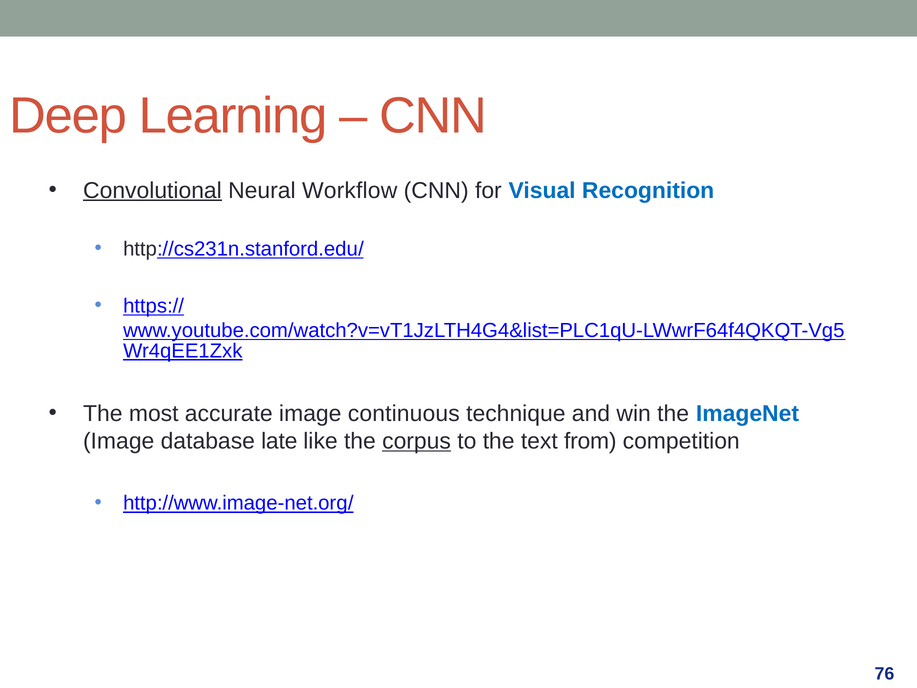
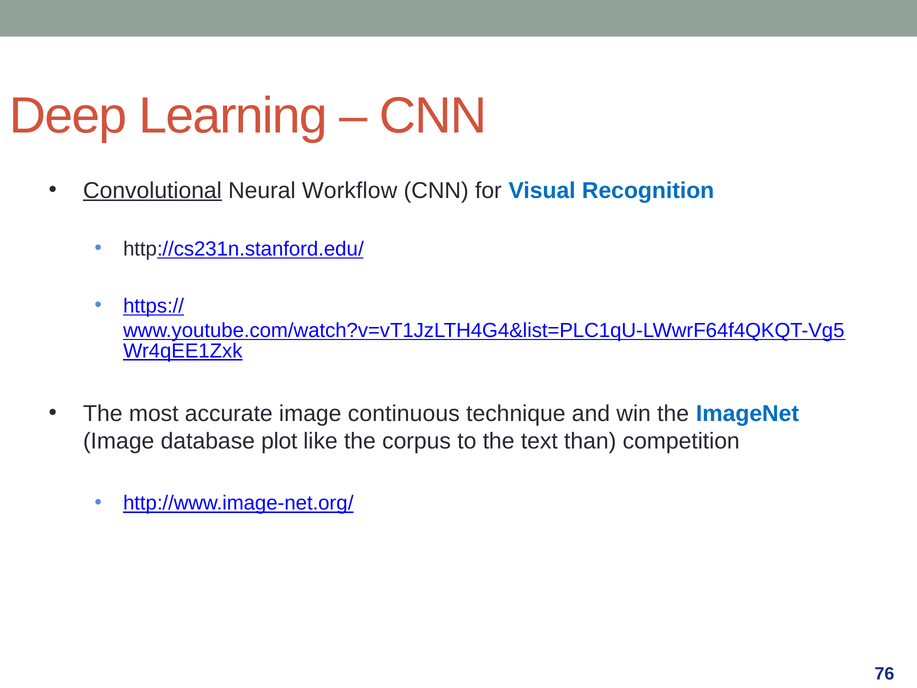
late: late -> plot
corpus underline: present -> none
from: from -> than
